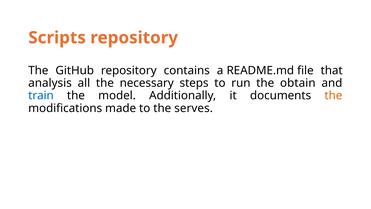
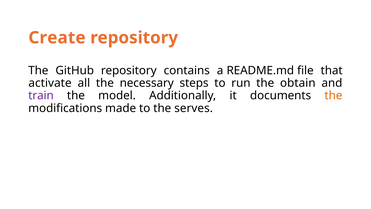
Scripts: Scripts -> Create
analysis: analysis -> activate
train colour: blue -> purple
